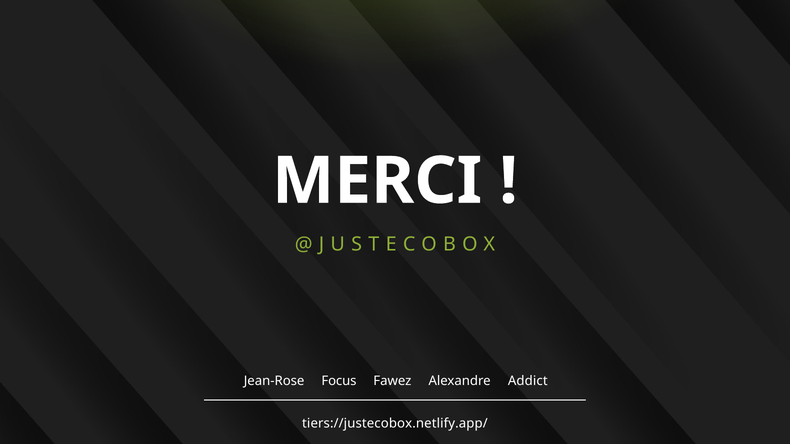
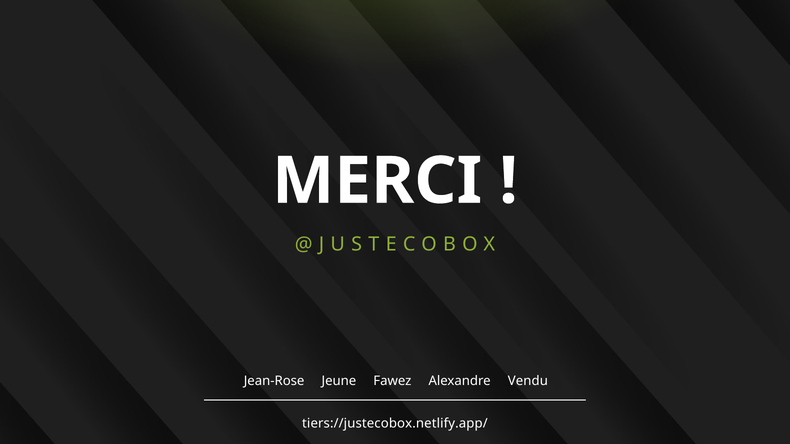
Focus: Focus -> Jeune
Addict: Addict -> Vendu
